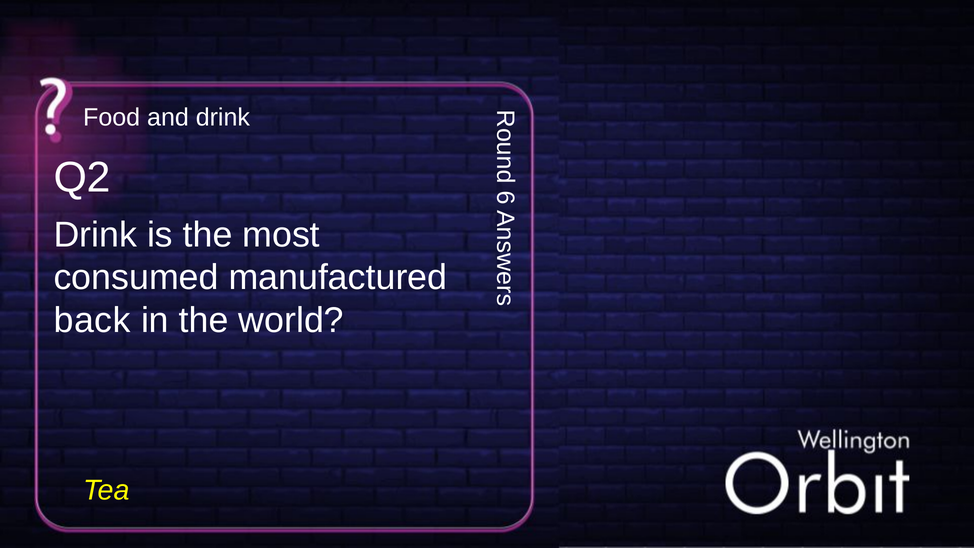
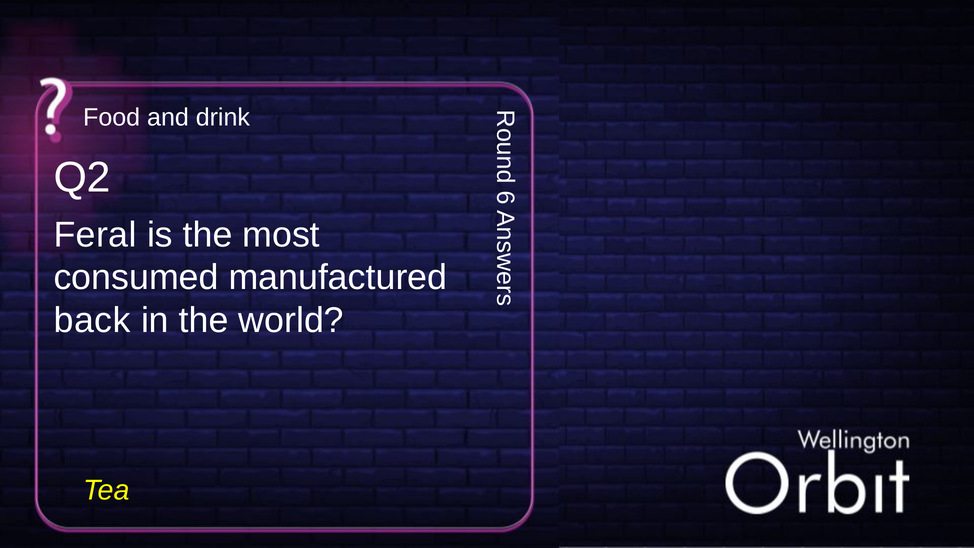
Drink at (95, 235): Drink -> Feral
